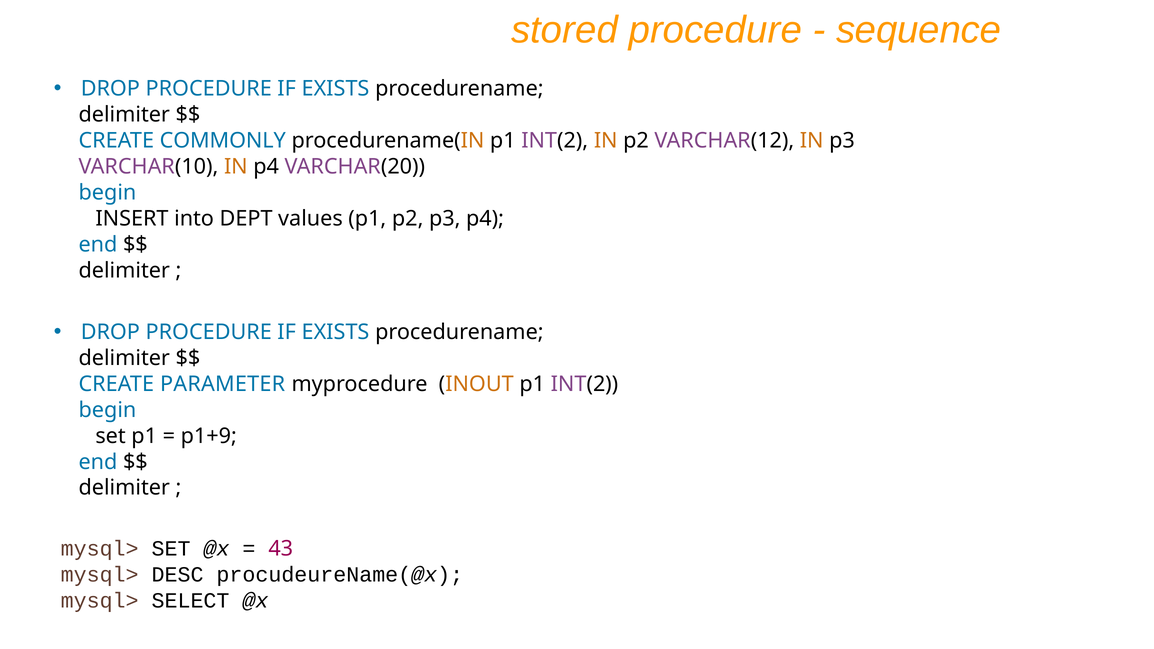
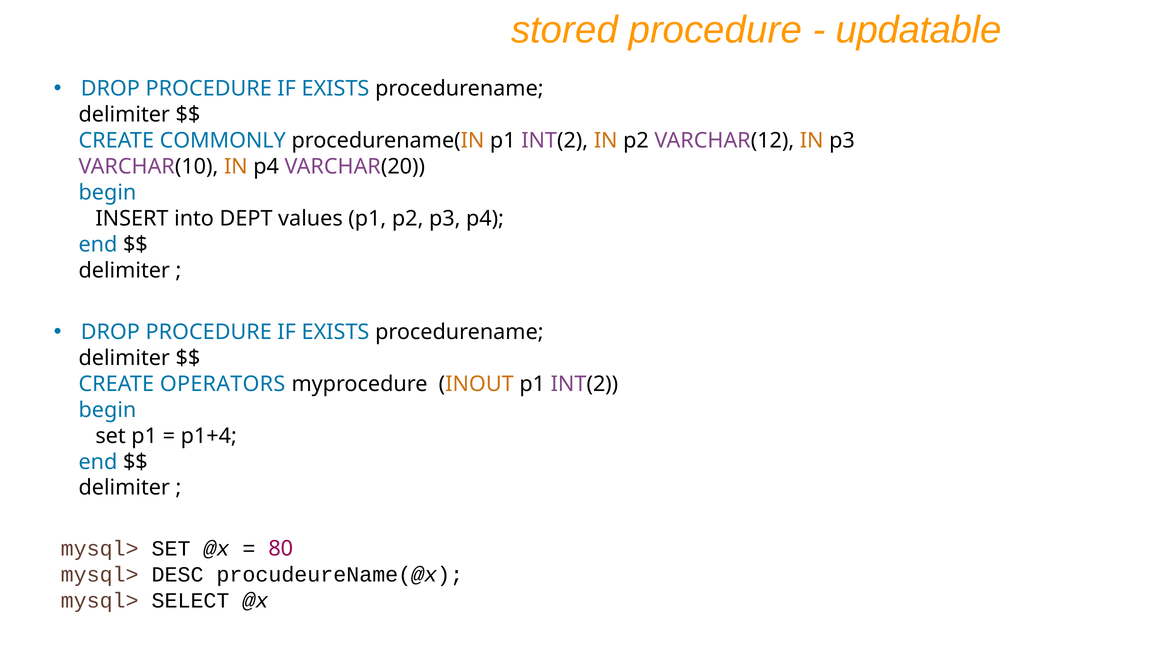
sequence: sequence -> updatable
PARAMETER: PARAMETER -> OPERATORS
p1+9: p1+9 -> p1+4
43: 43 -> 80
